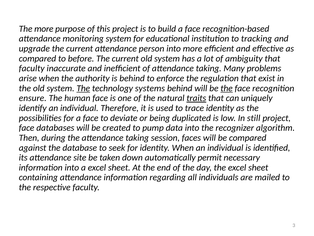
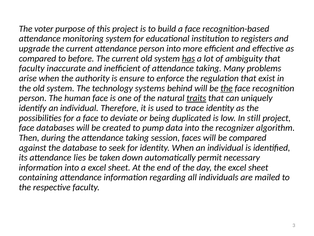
The more: more -> voter
tracking: tracking -> registers
has underline: none -> present
is behind: behind -> ensure
The at (83, 88) underline: present -> none
ensure at (33, 98): ensure -> person
site: site -> lies
